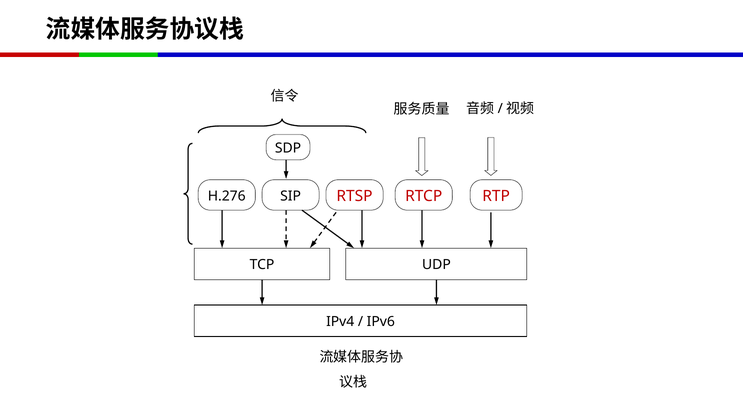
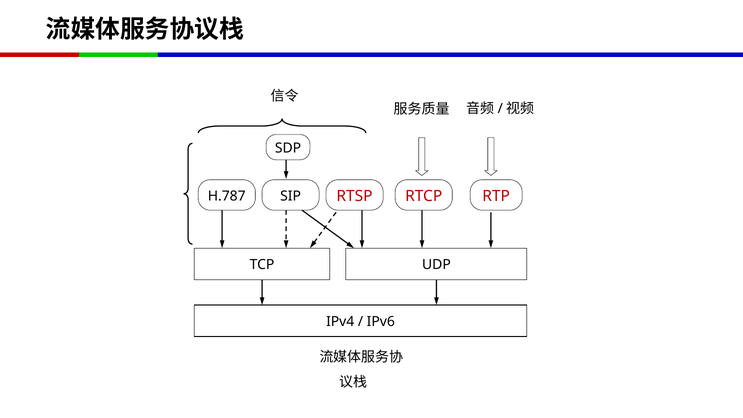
H.276: H.276 -> H.787
